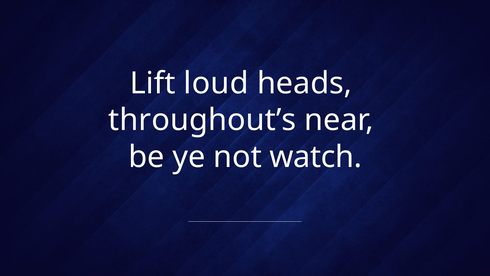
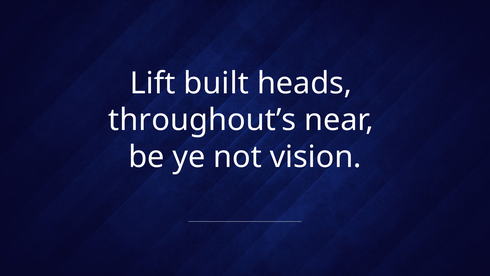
loud: loud -> built
watch: watch -> vision
